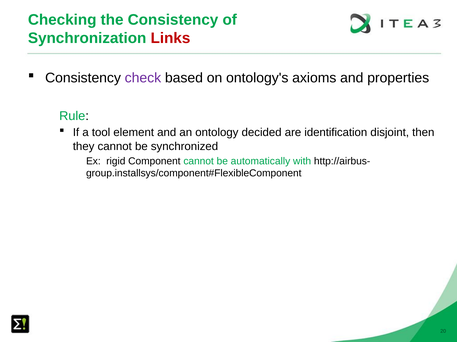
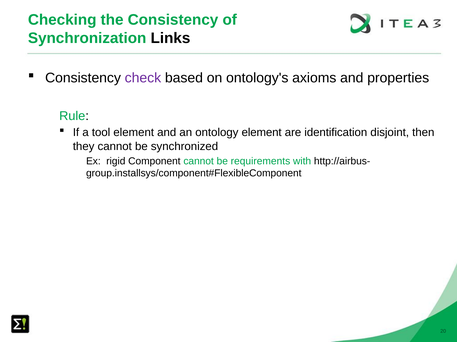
Links colour: red -> black
ontology decided: decided -> element
automatically: automatically -> requirements
